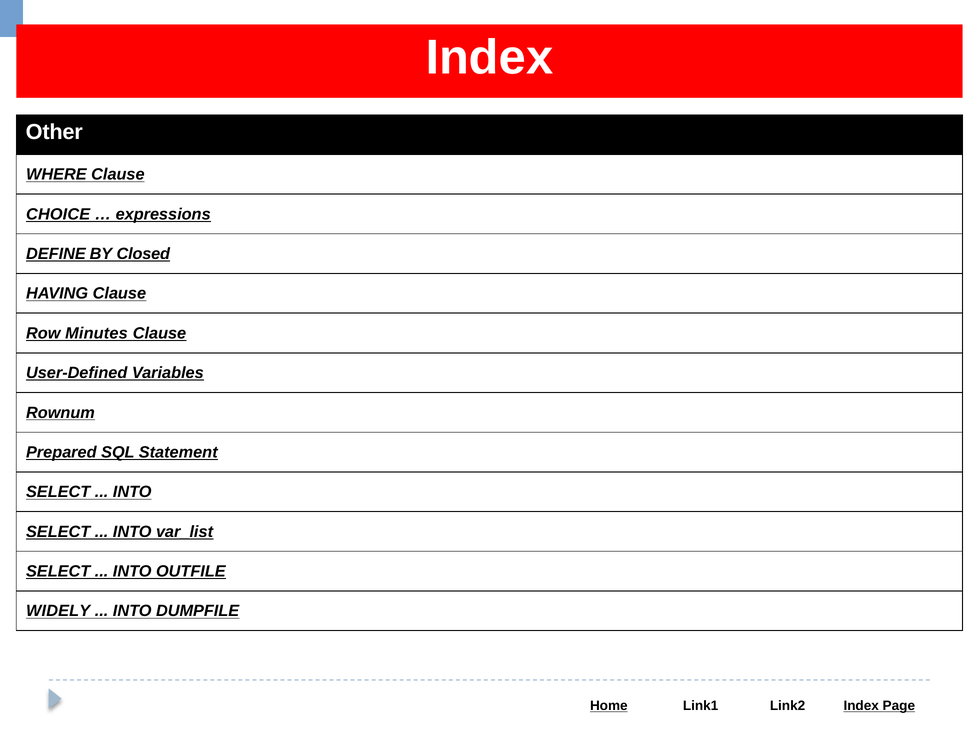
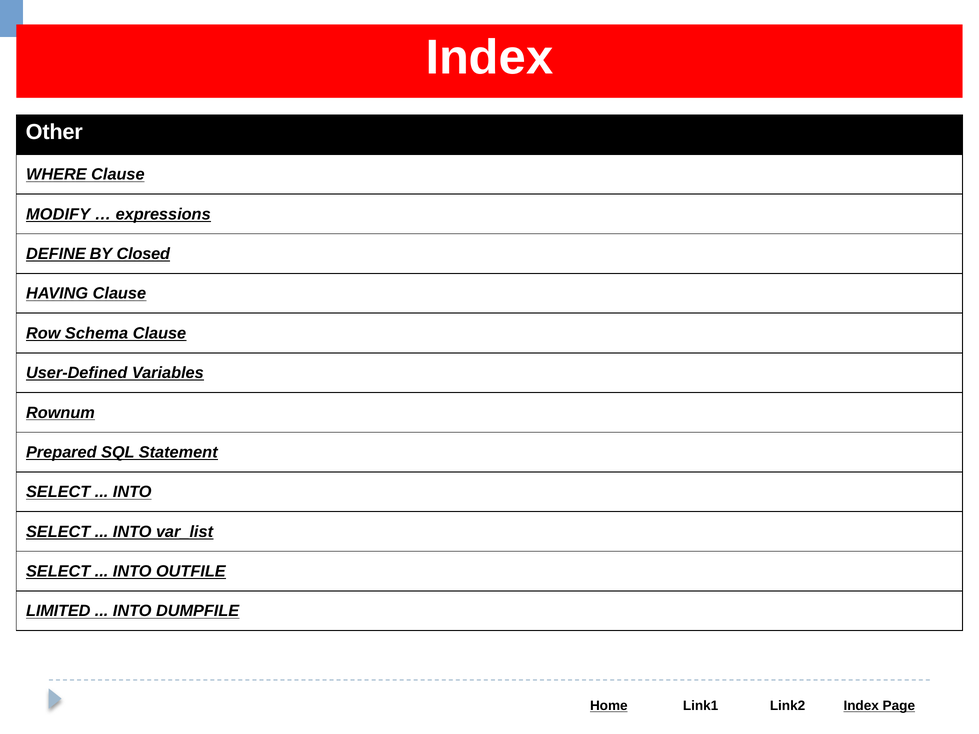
CHOICE: CHOICE -> MODIFY
Minutes: Minutes -> Schema
WIDELY: WIDELY -> LIMITED
